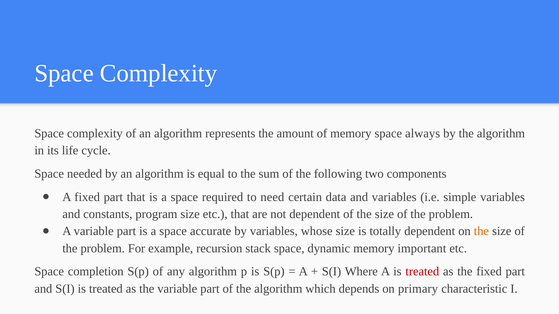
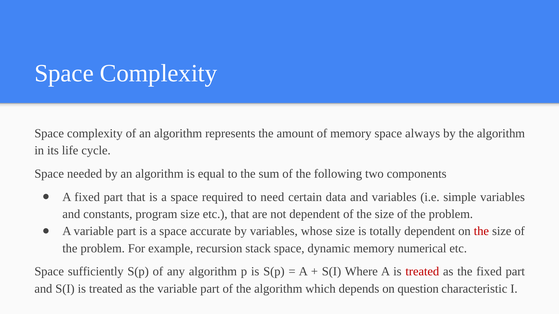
the at (481, 231) colour: orange -> red
important: important -> numerical
completion: completion -> sufficiently
primary: primary -> question
